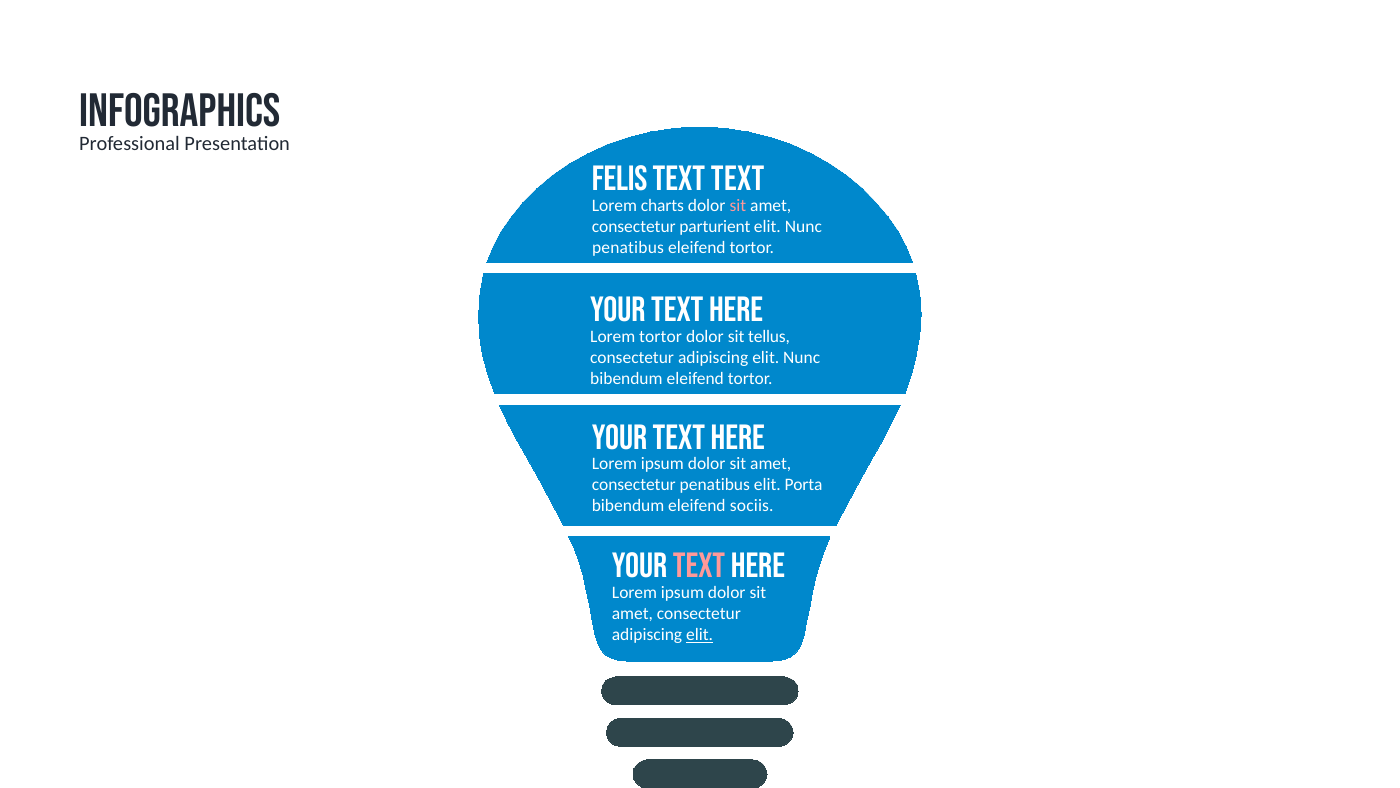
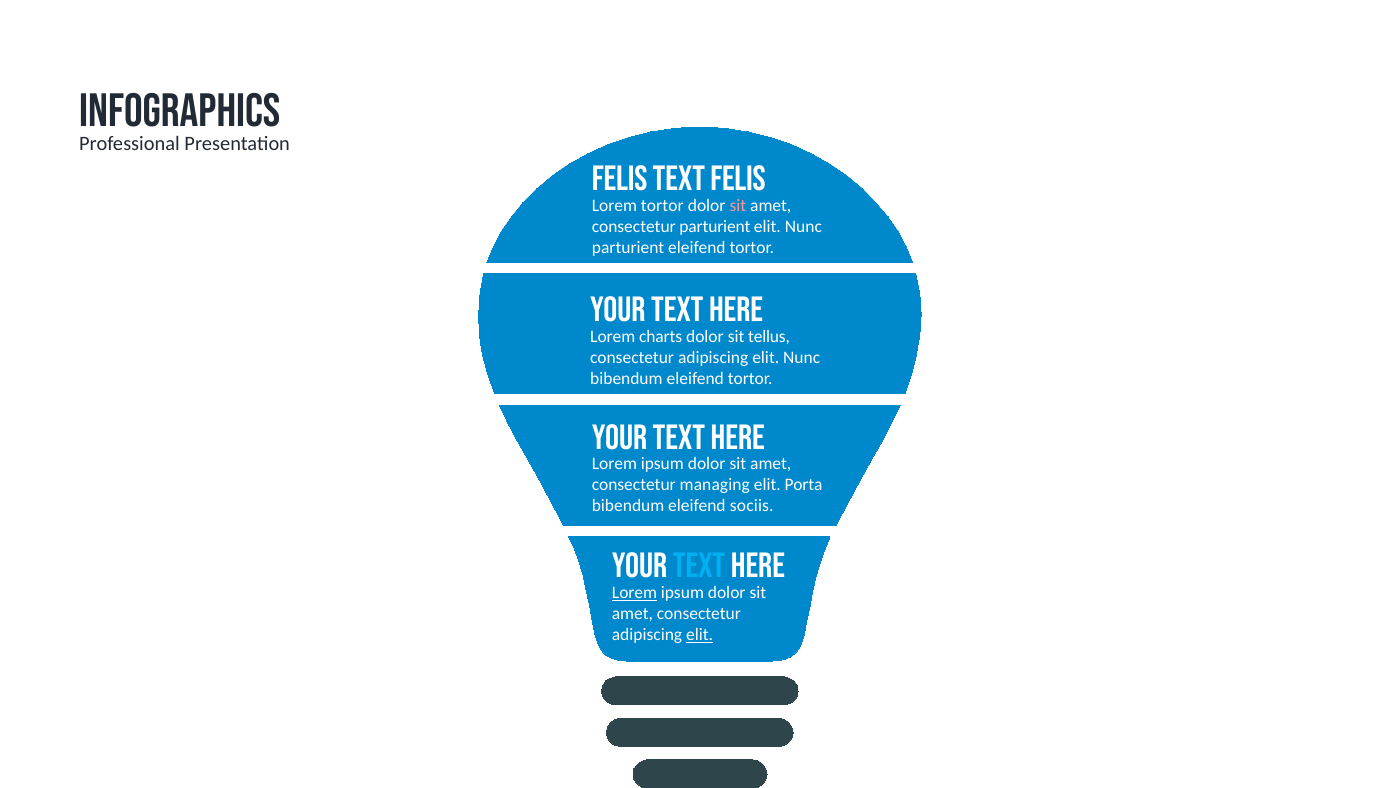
text text: text -> felis
Lorem charts: charts -> tortor
penatibus at (628, 247): penatibus -> parturient
Lorem tortor: tortor -> charts
consectetur penatibus: penatibus -> managing
text at (699, 566) colour: pink -> light blue
Lorem at (635, 592) underline: none -> present
